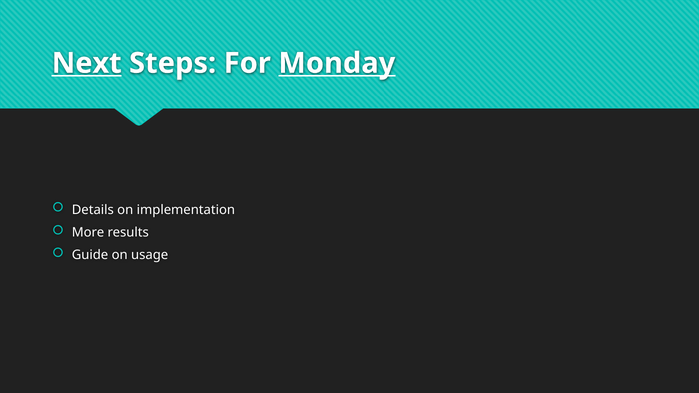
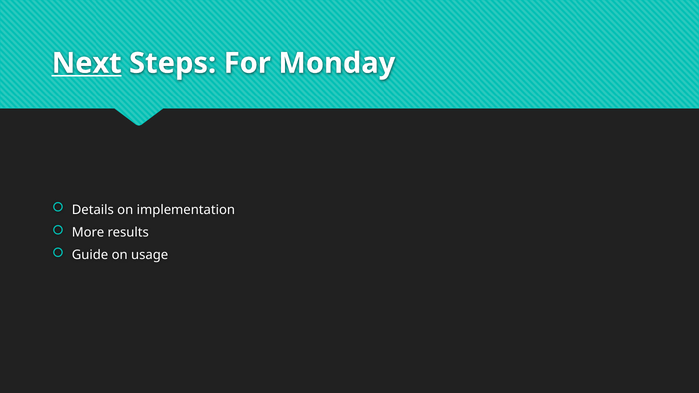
Monday underline: present -> none
